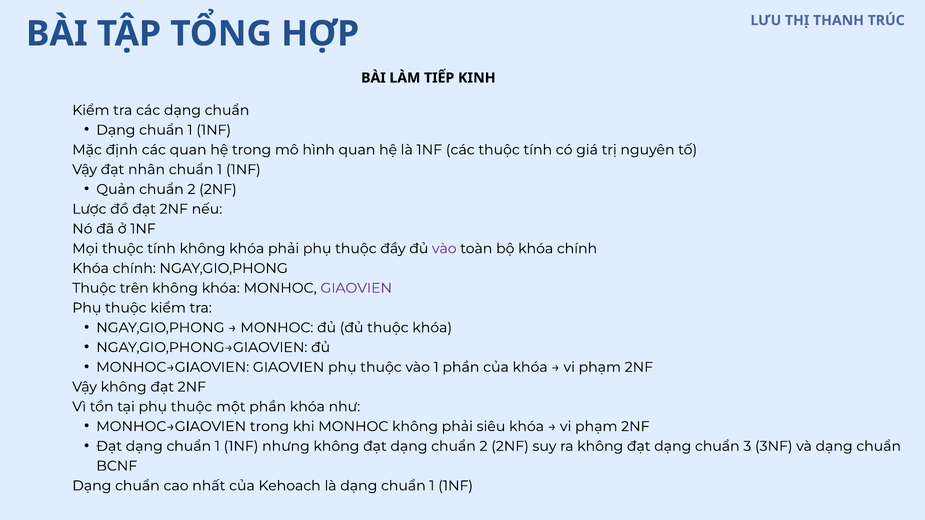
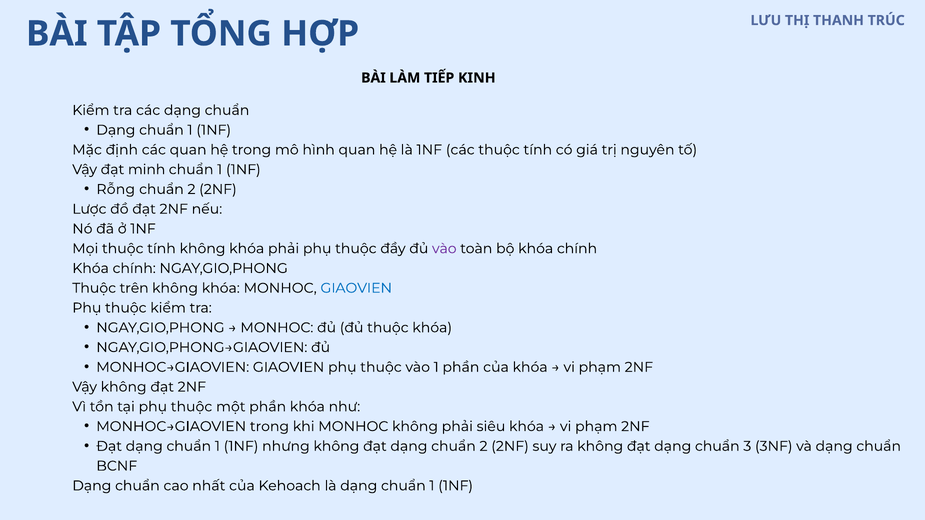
nhân: nhân -> minh
Quản: Quản -> Rỗng
GIAOVIEN at (356, 288) colour: purple -> blue
